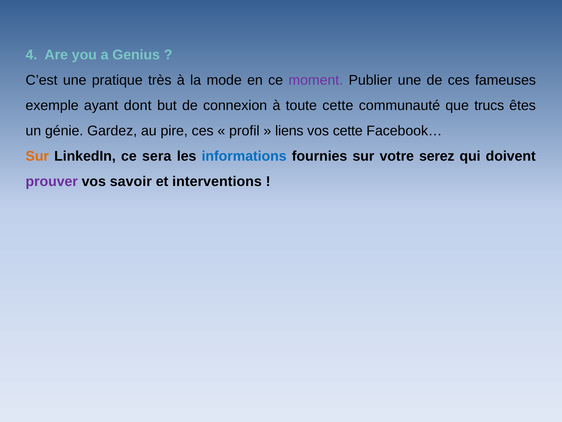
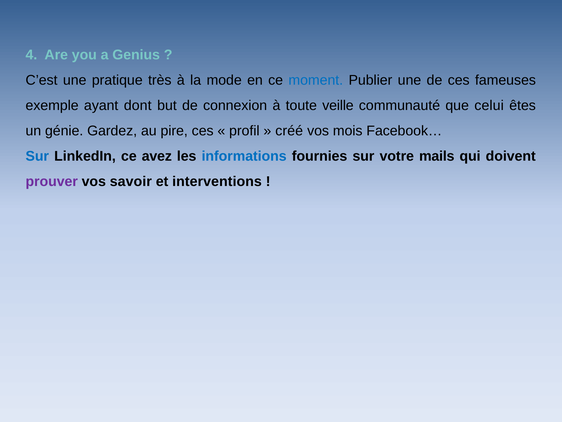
moment colour: purple -> blue
toute cette: cette -> veille
trucs: trucs -> celui
liens: liens -> créé
vos cette: cette -> mois
Sur at (37, 156) colour: orange -> blue
sera: sera -> avez
serez: serez -> mails
